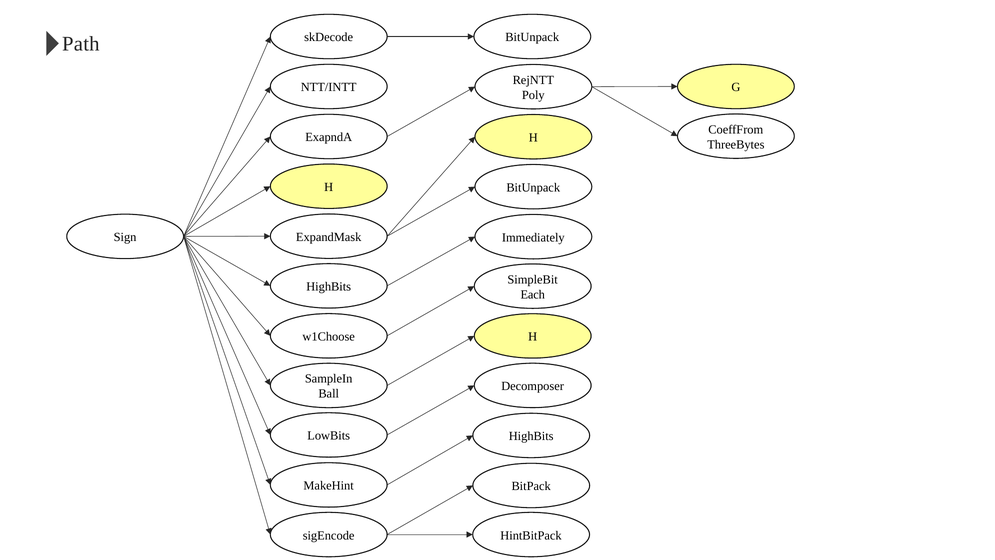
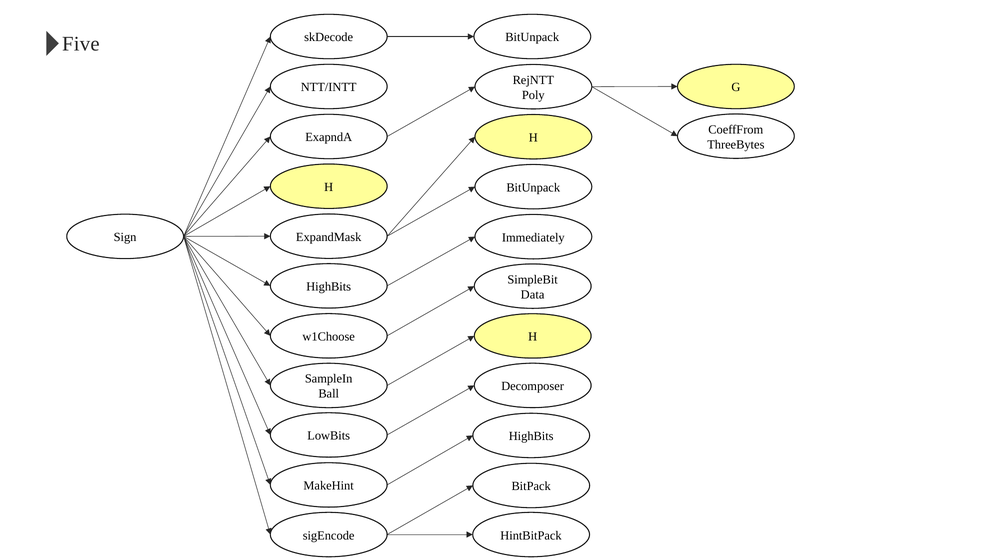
Path: Path -> Five
Each: Each -> Data
